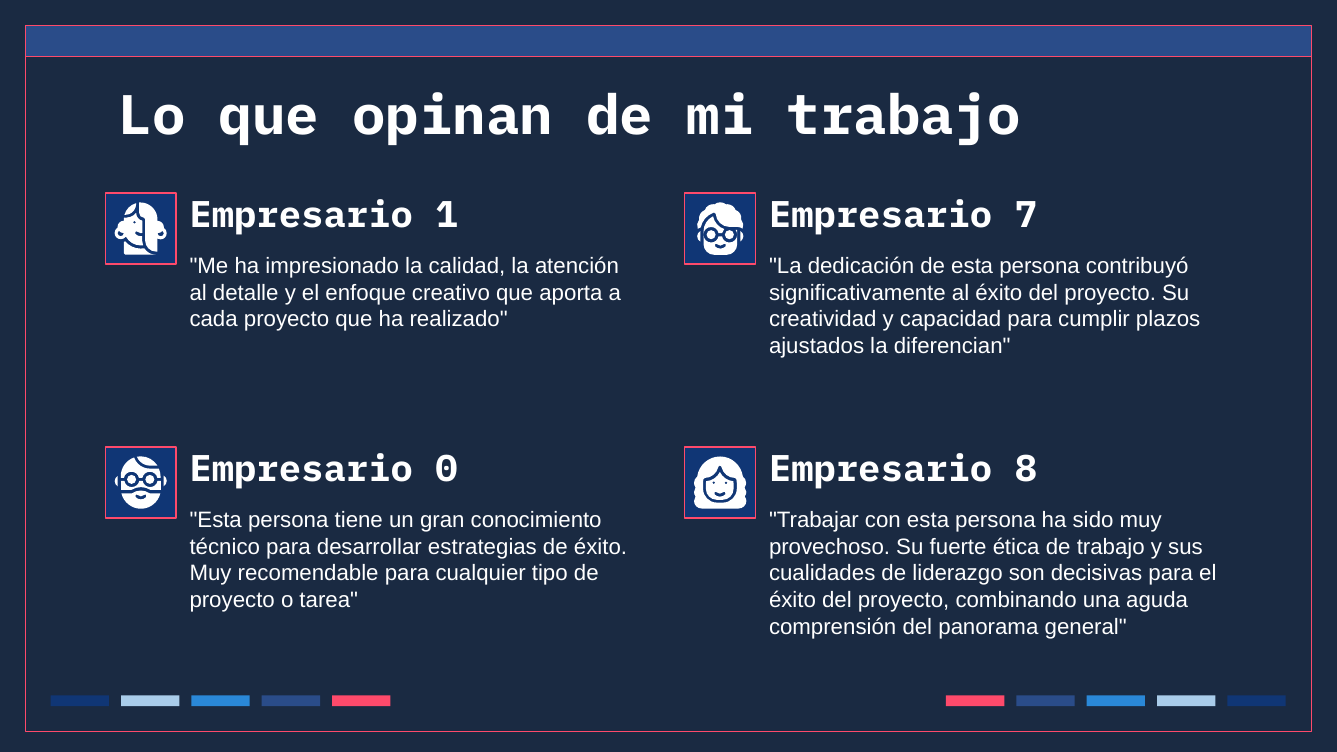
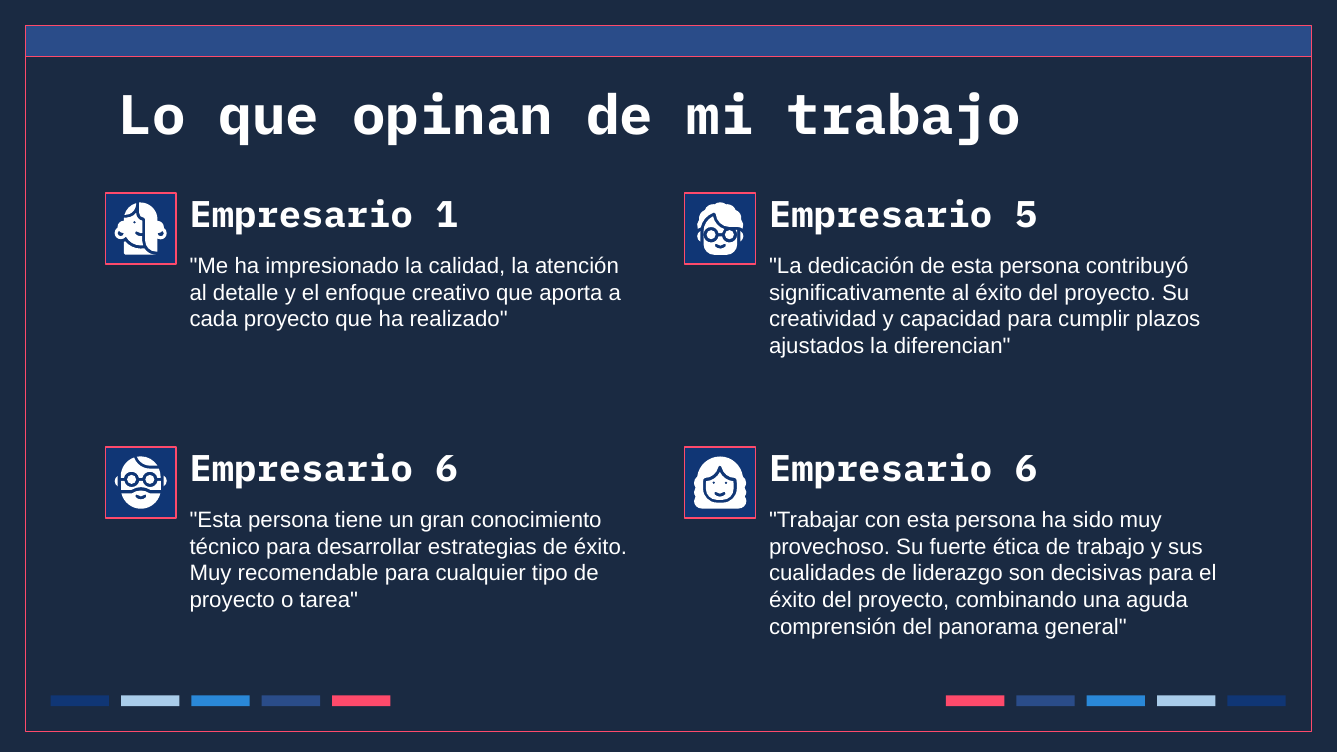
7: 7 -> 5
0 at (446, 469): 0 -> 6
8 at (1026, 469): 8 -> 6
